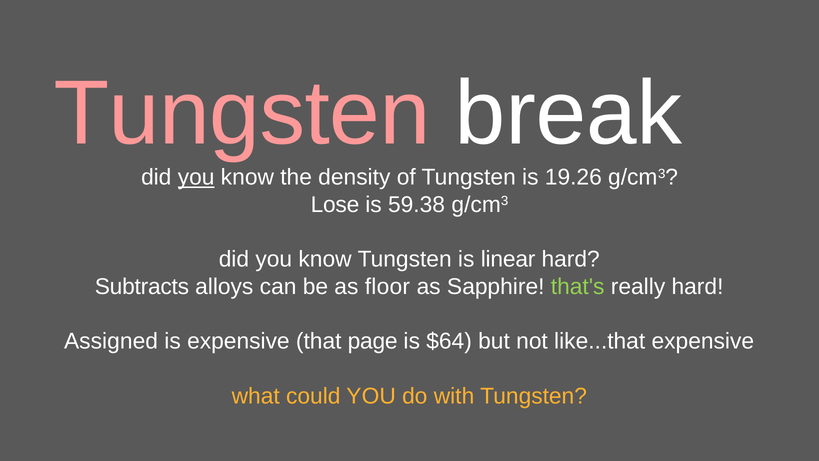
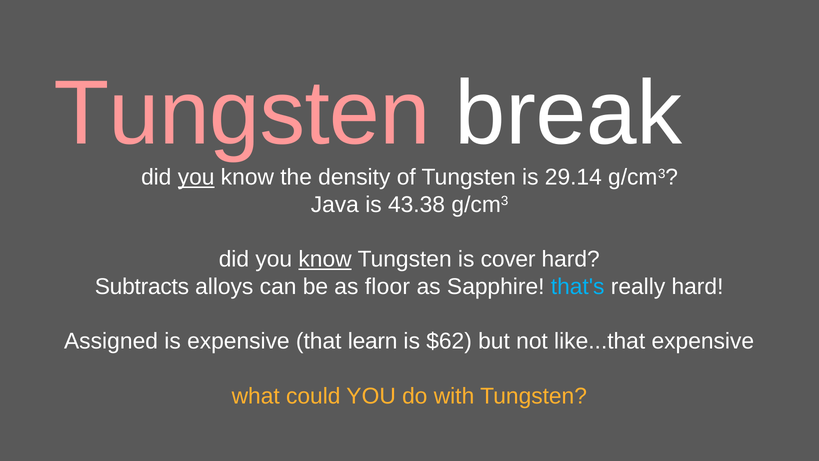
19.26: 19.26 -> 29.14
Lose: Lose -> Java
59.38: 59.38 -> 43.38
know at (325, 259) underline: none -> present
linear: linear -> cover
that's colour: light green -> light blue
page: page -> learn
$64: $64 -> $62
